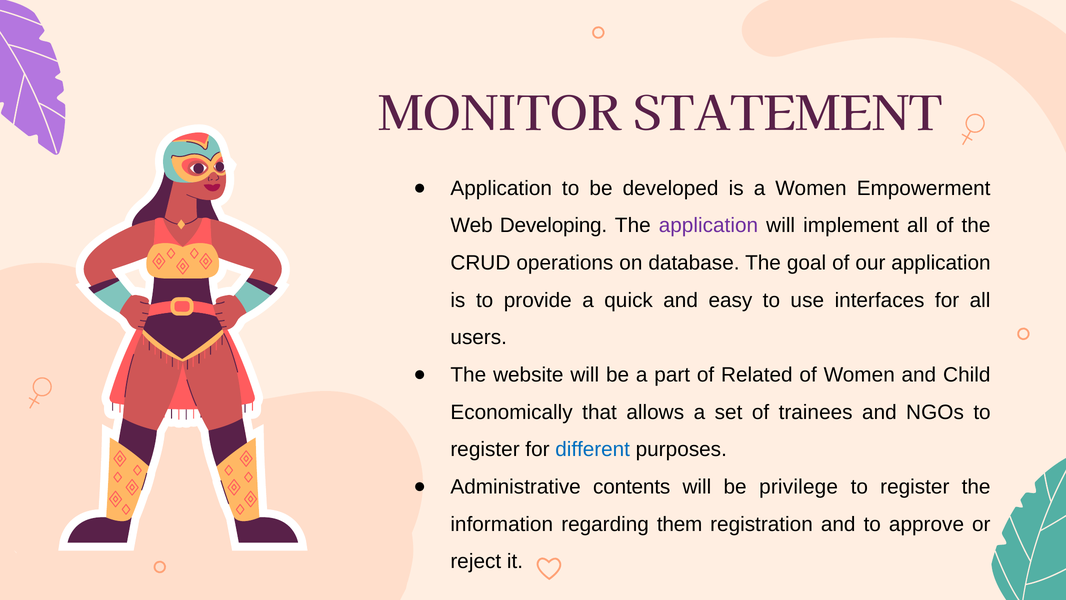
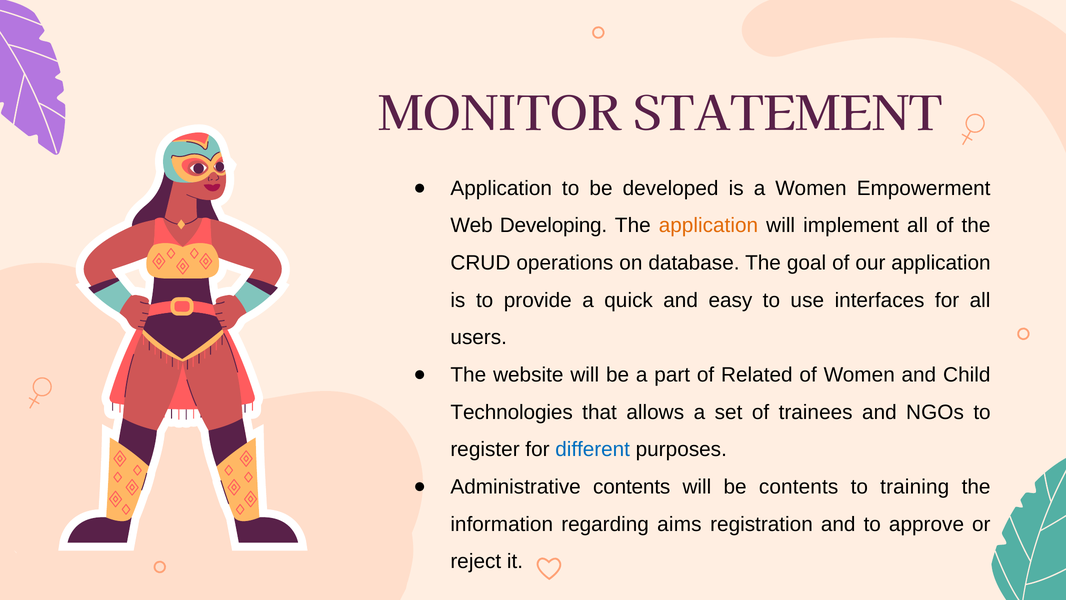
application at (708, 225) colour: purple -> orange
Economically: Economically -> Technologies
be privilege: privilege -> contents
register at (915, 487): register -> training
them: them -> aims
